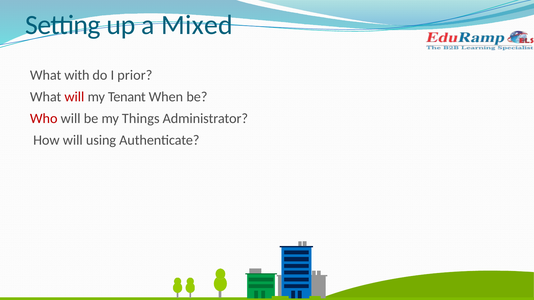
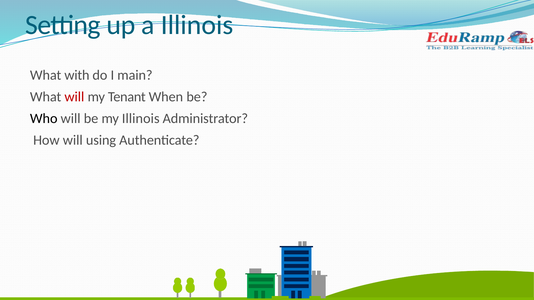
a Mixed: Mixed -> Illinois
prior: prior -> main
Who colour: red -> black
my Things: Things -> Illinois
